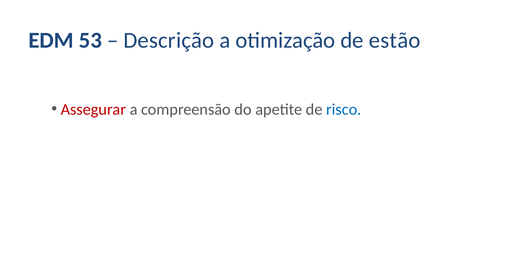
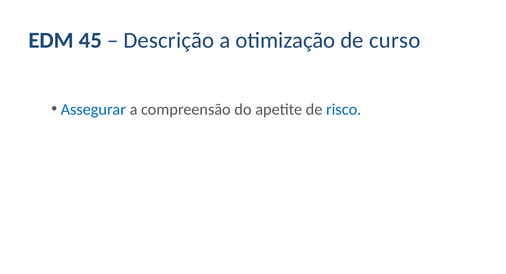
53: 53 -> 45
estão: estão -> curso
Assegurar colour: red -> blue
